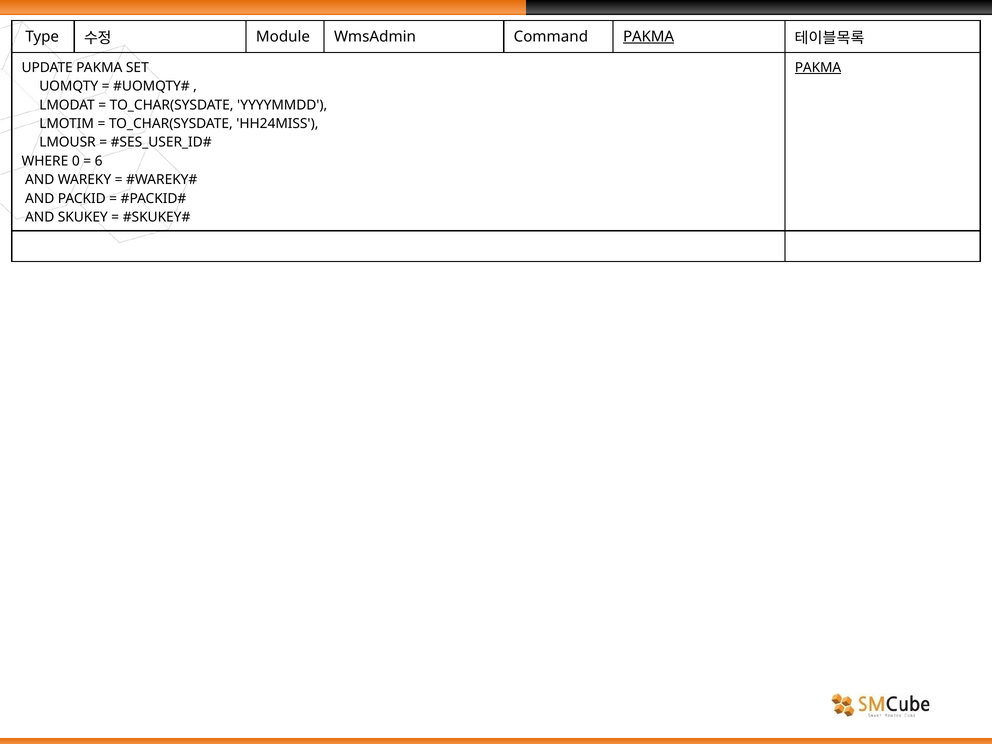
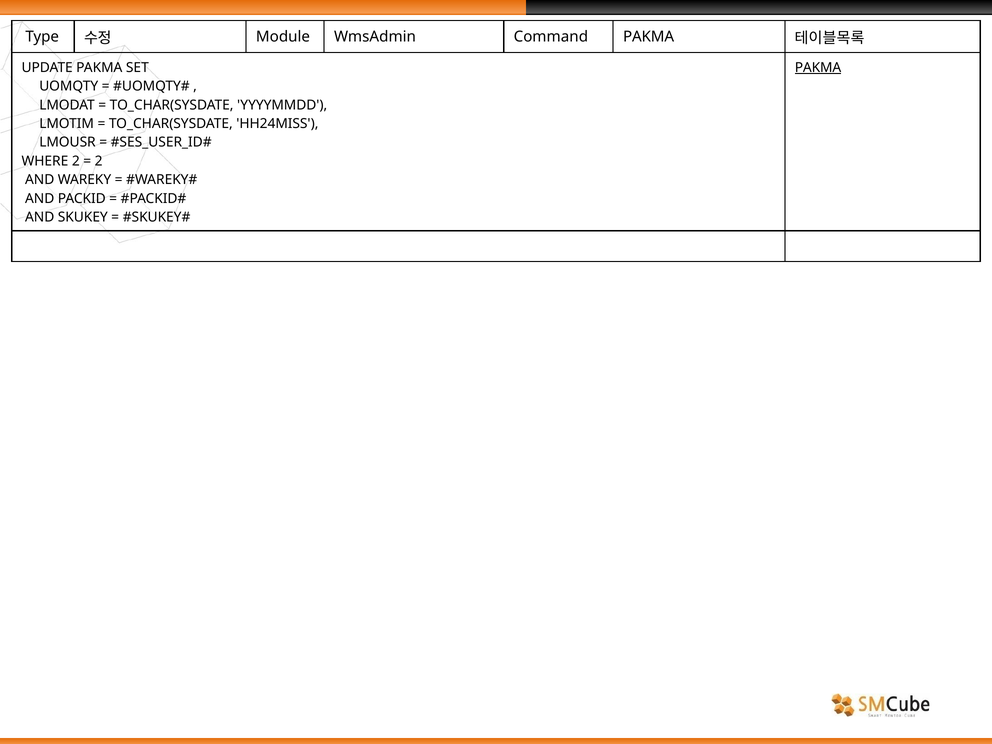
PAKMA at (649, 37) underline: present -> none
WHERE 0: 0 -> 2
6 at (99, 161): 6 -> 2
